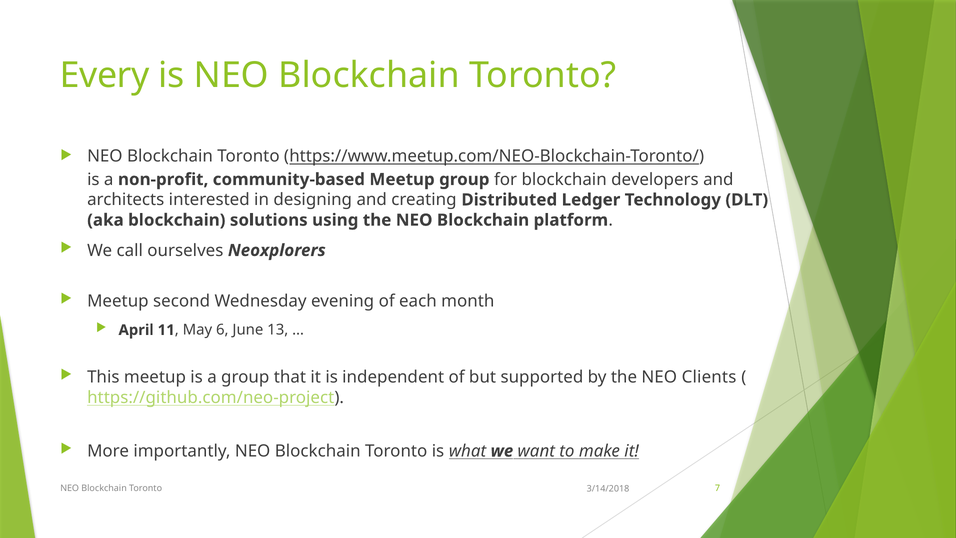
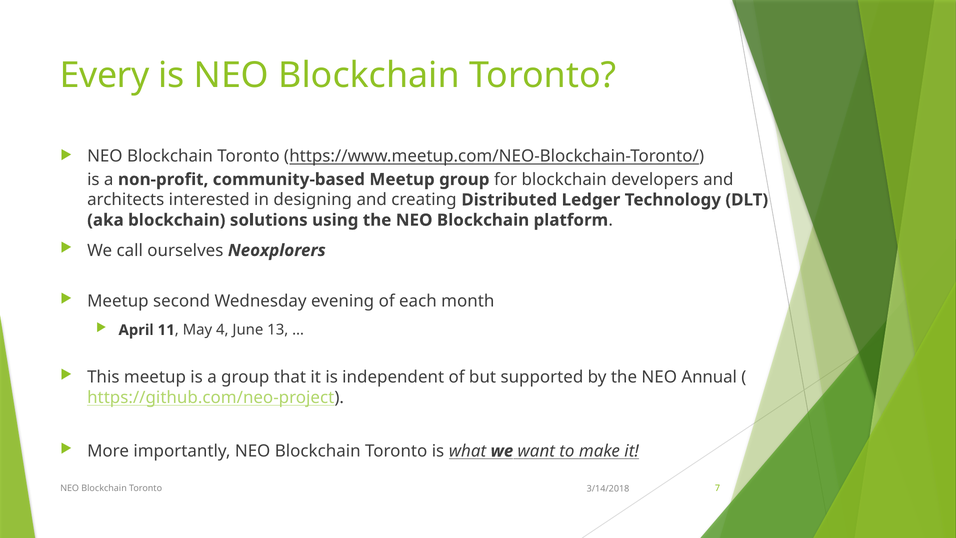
6: 6 -> 4
Clients: Clients -> Annual
